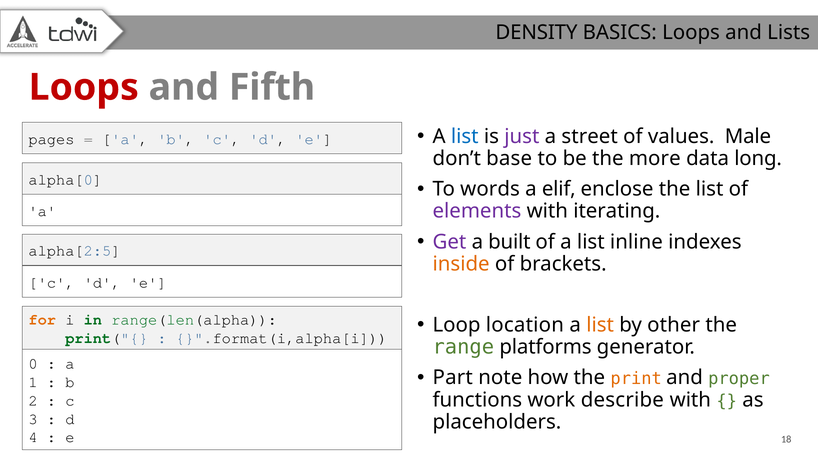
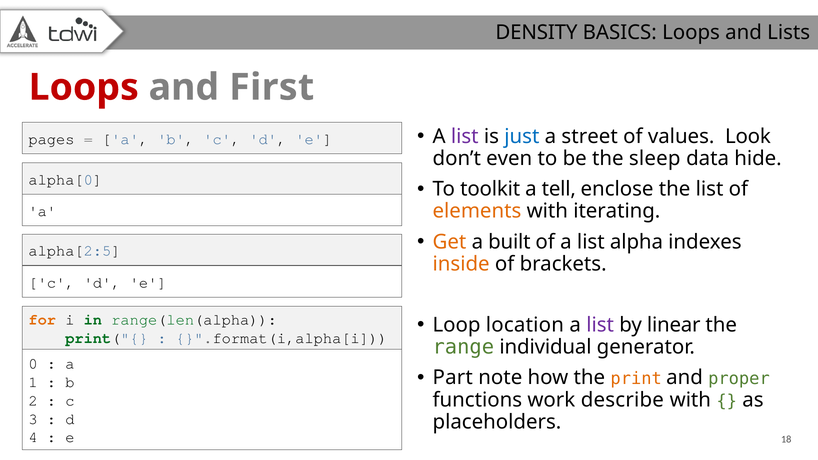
Fifth: Fifth -> First
list at (465, 136) colour: blue -> purple
just colour: purple -> blue
Male: Male -> Look
base: base -> even
more: more -> sleep
long: long -> hide
words: words -> toolkit
elif: elif -> tell
elements colour: purple -> orange
Get colour: purple -> orange
inline: inline -> alpha
list at (600, 325) colour: orange -> purple
other: other -> linear
platforms: platforms -> individual
